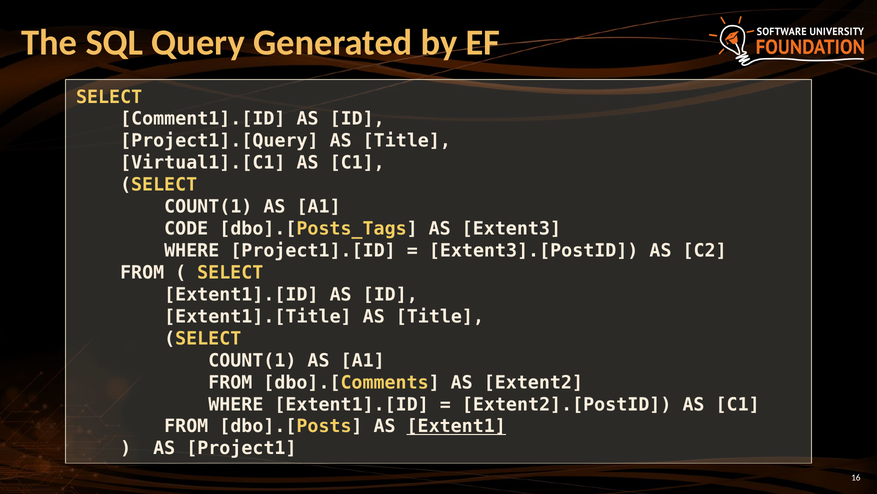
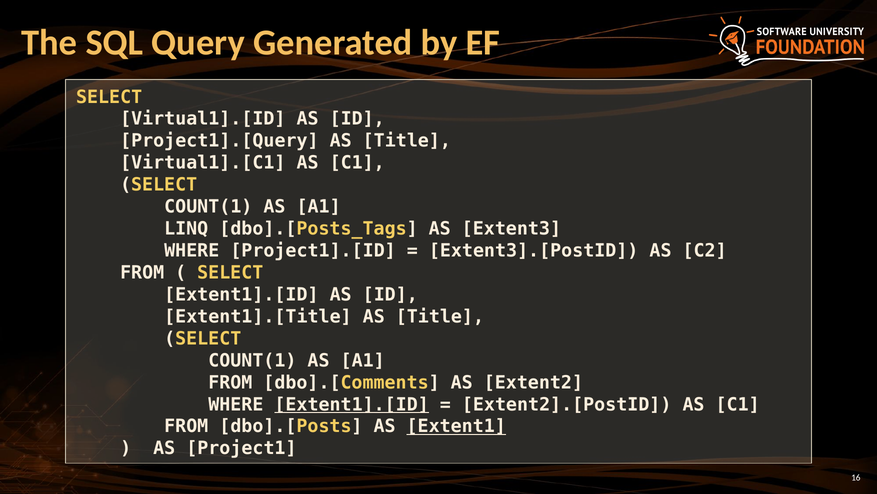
Comment1].[ID: Comment1].[ID -> Virtual1].[ID
CODE: CODE -> LINQ
Extent1].[ID at (352, 404) underline: none -> present
